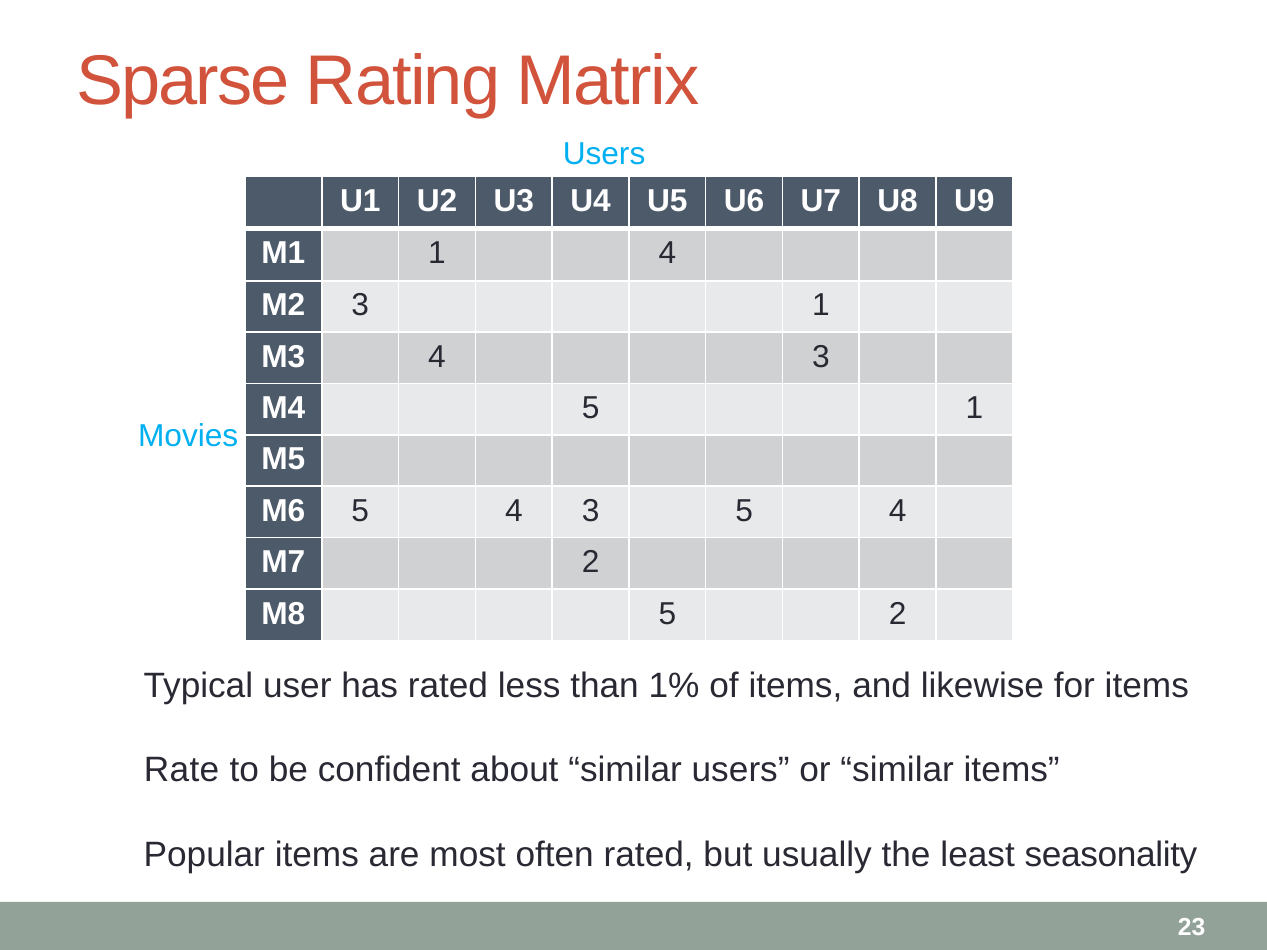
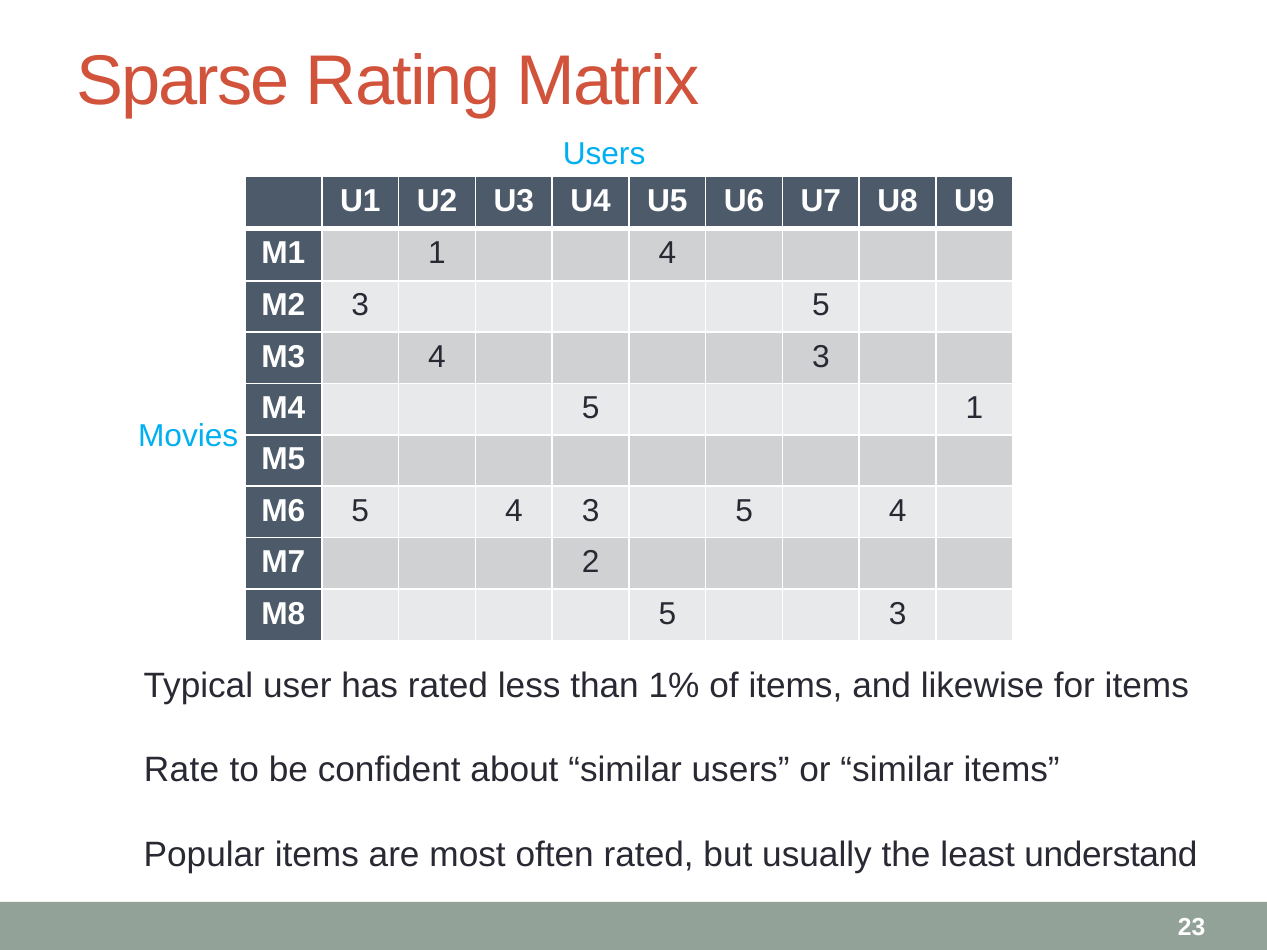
M2 3 1: 1 -> 5
5 2: 2 -> 3
seasonality: seasonality -> understand
